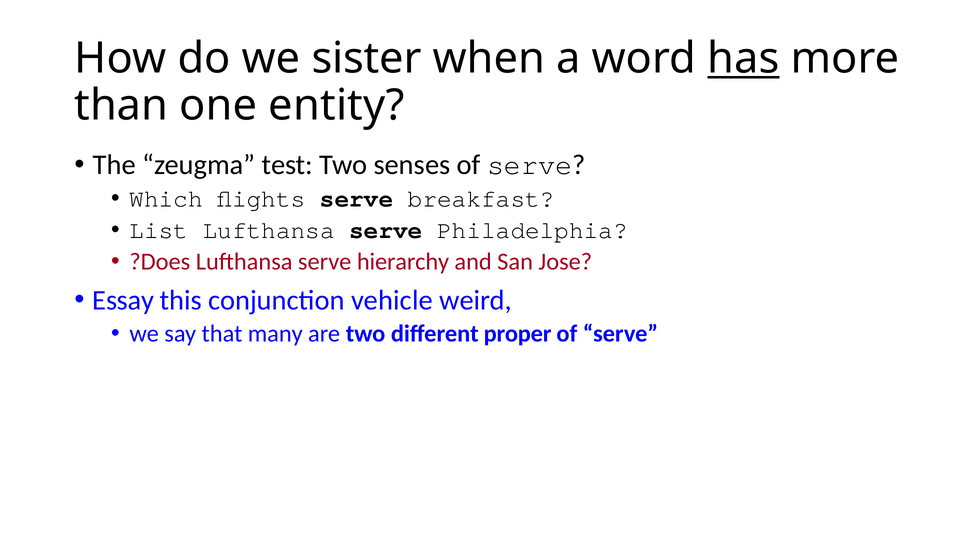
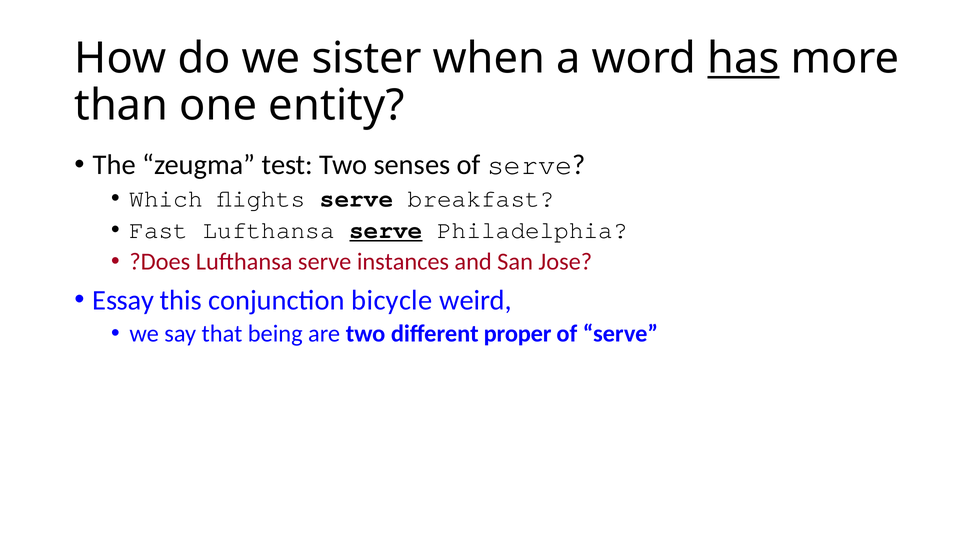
List: List -> Fast
serve at (386, 230) underline: none -> present
hierarchy: hierarchy -> instances
vehicle: vehicle -> bicycle
many: many -> being
